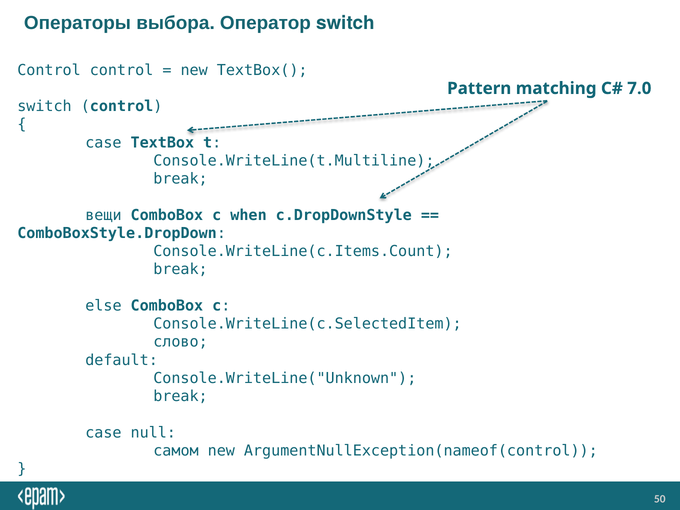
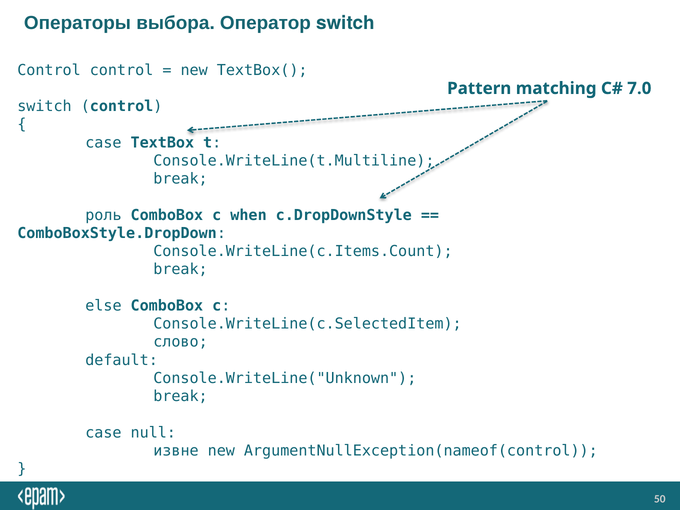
вещи: вещи -> роль
самом: самом -> извне
